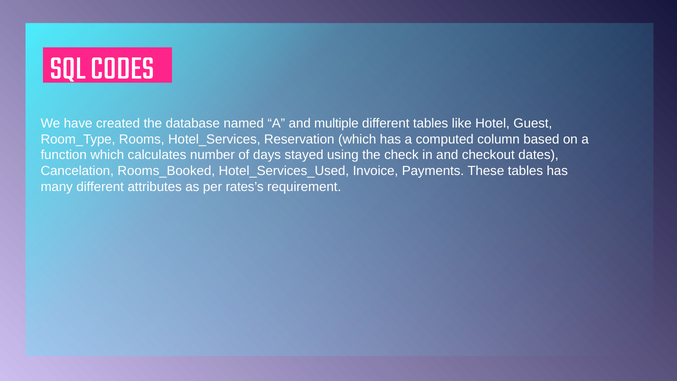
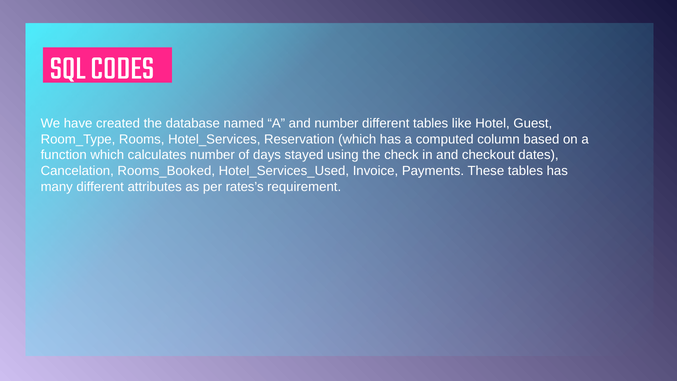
and multiple: multiple -> number
